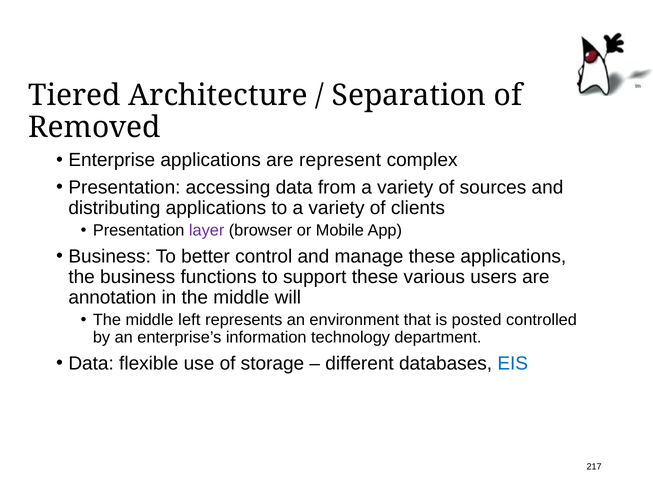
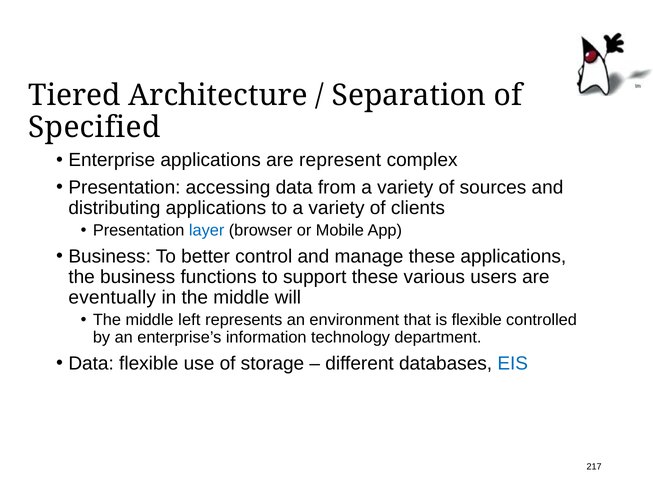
Removed: Removed -> Specified
layer colour: purple -> blue
annotation: annotation -> eventually
is posted: posted -> flexible
